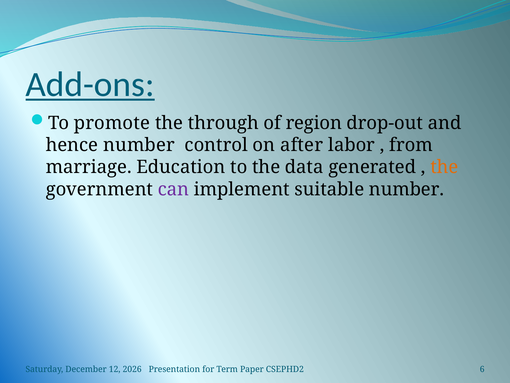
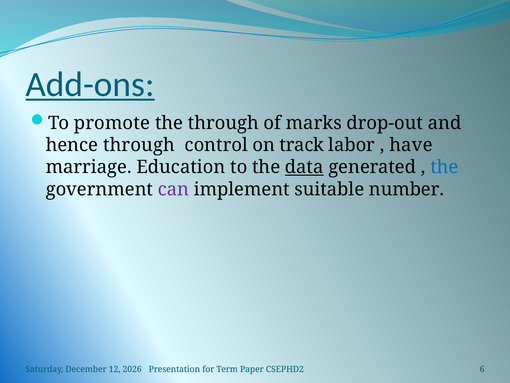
region: region -> marks
hence number: number -> through
after: after -> track
from: from -> have
data underline: none -> present
the at (444, 167) colour: orange -> blue
